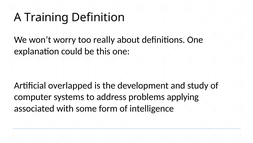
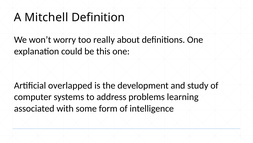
Training: Training -> Mitchell
applying: applying -> learning
